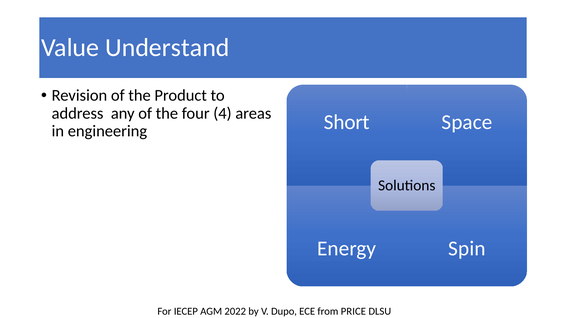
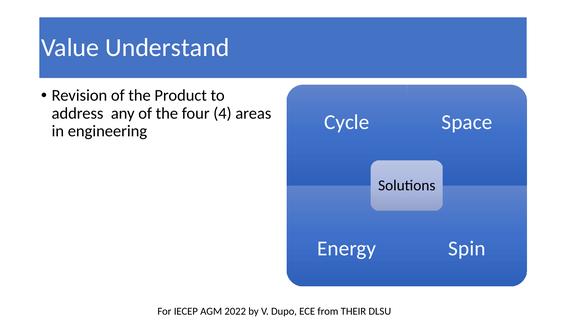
Short: Short -> Cycle
PRICE: PRICE -> THEIR
